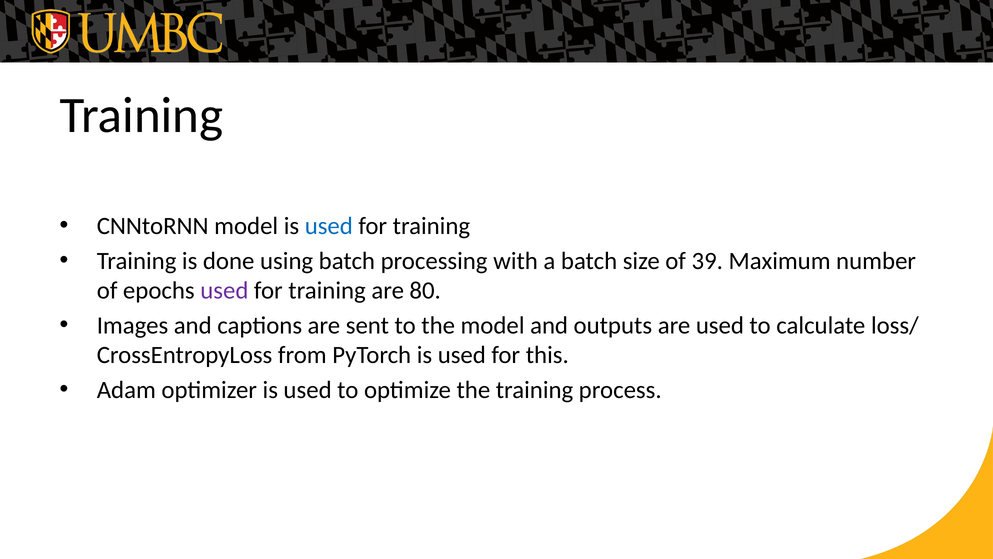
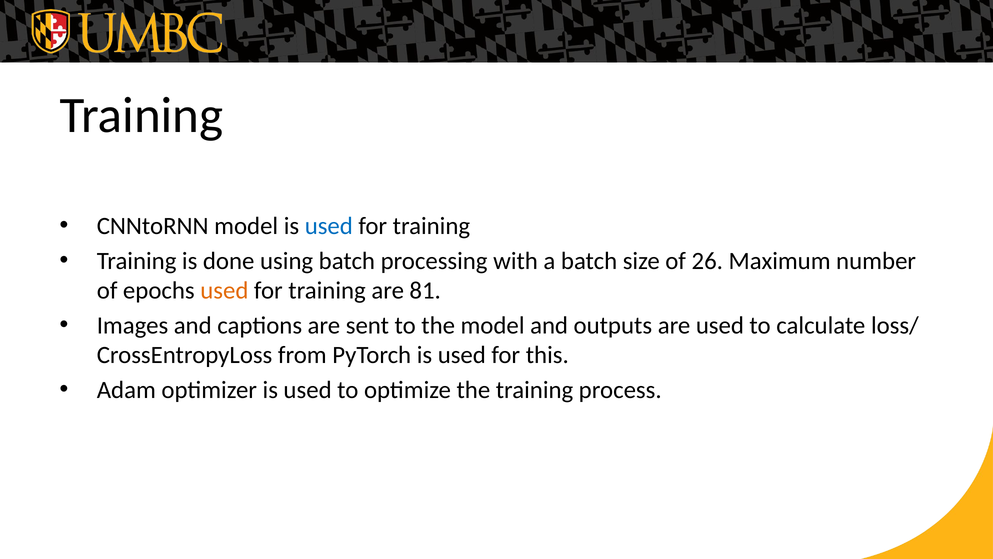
39: 39 -> 26
used at (224, 290) colour: purple -> orange
80: 80 -> 81
